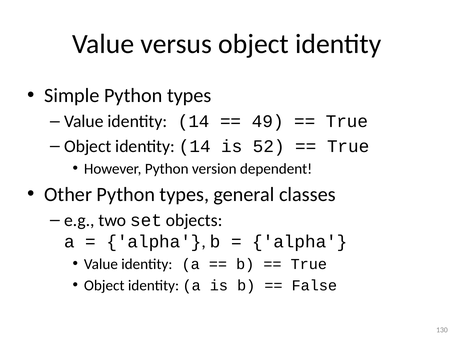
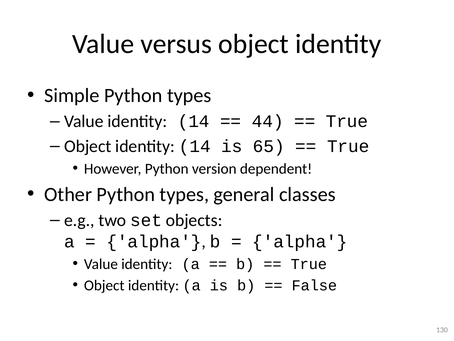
49: 49 -> 44
52: 52 -> 65
